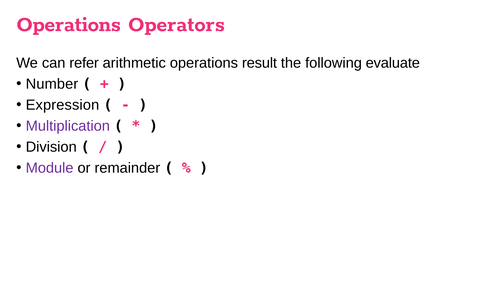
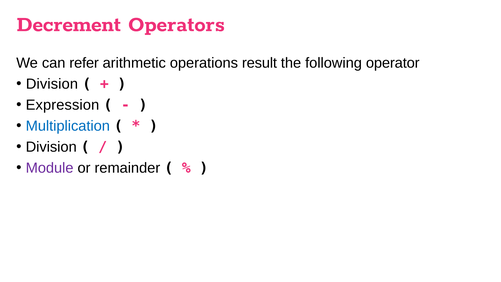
Operations at (69, 24): Operations -> Decrement
evaluate: evaluate -> operator
Number at (52, 84): Number -> Division
Multiplication colour: purple -> blue
